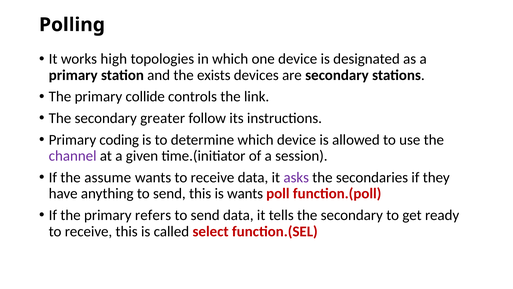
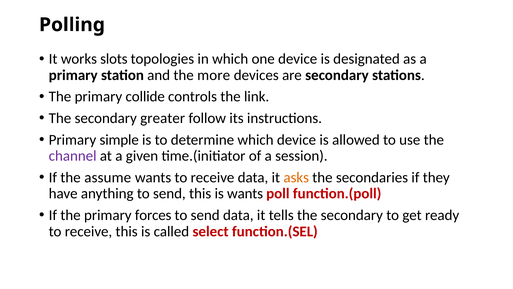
high: high -> slots
exists: exists -> more
coding: coding -> simple
asks colour: purple -> orange
refers: refers -> forces
